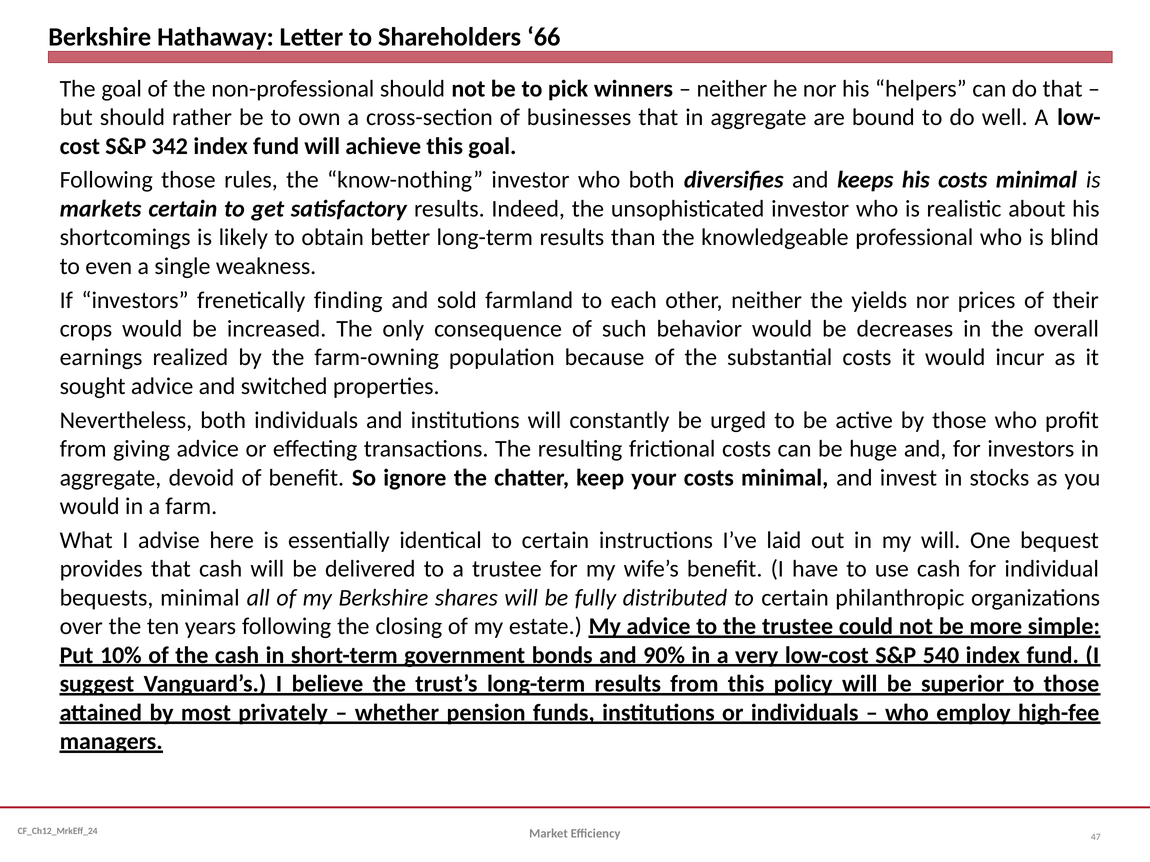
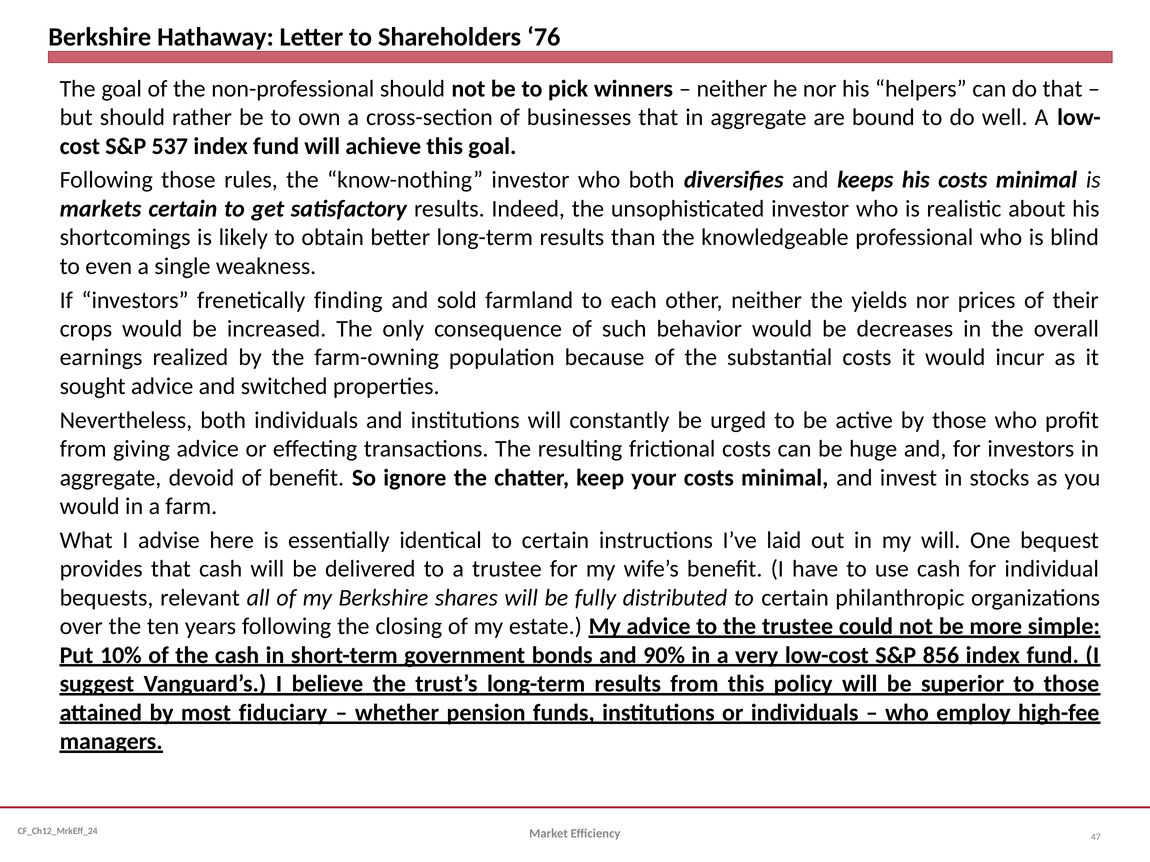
66: 66 -> 76
342: 342 -> 537
bequests minimal: minimal -> relevant
540: 540 -> 856
privately: privately -> fiduciary
